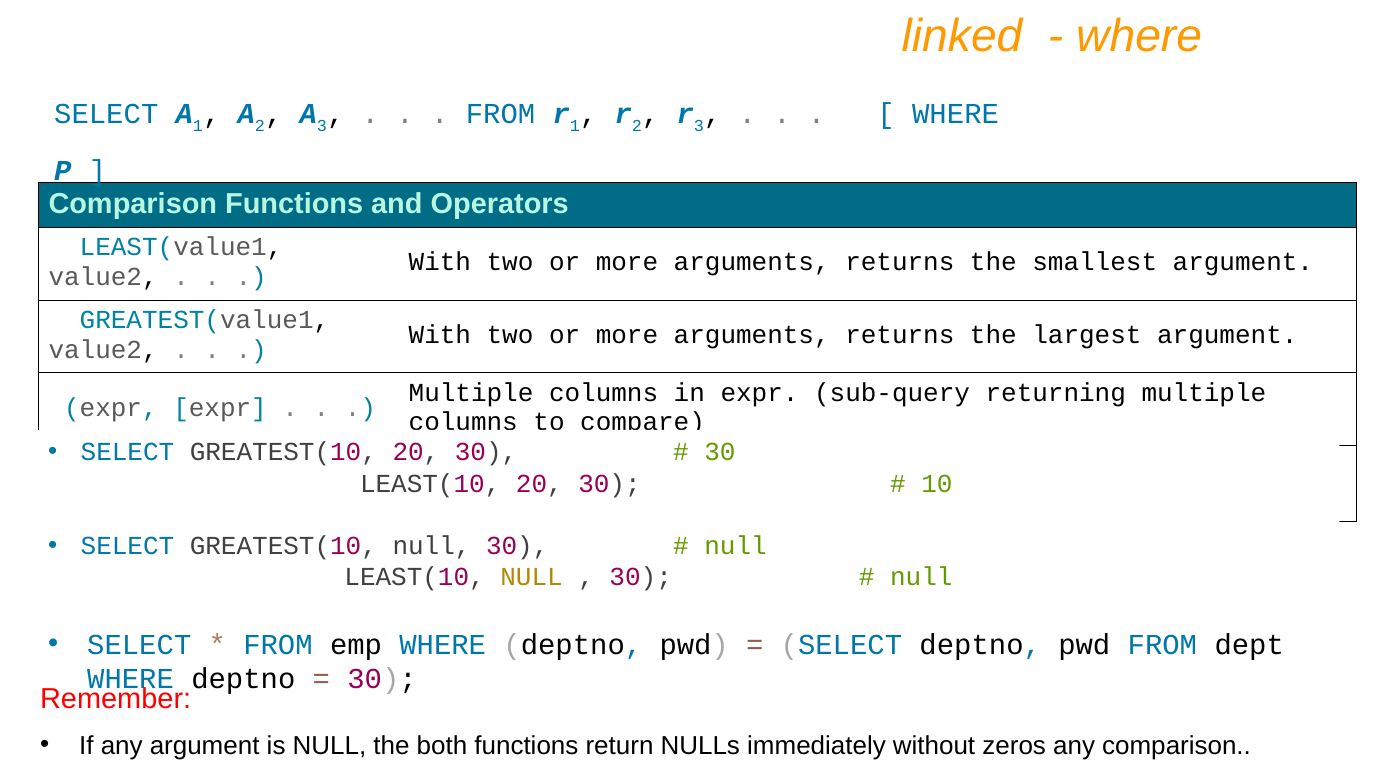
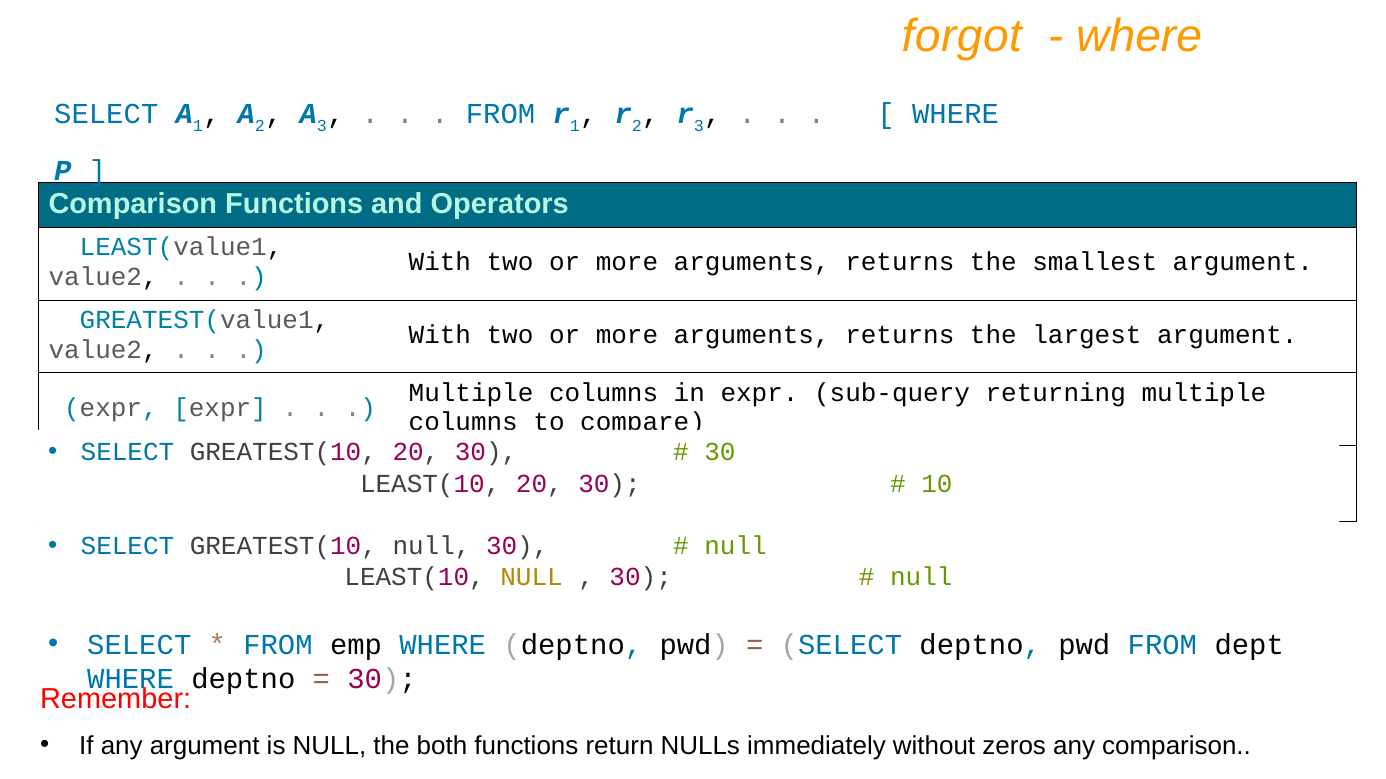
linked: linked -> forgot
